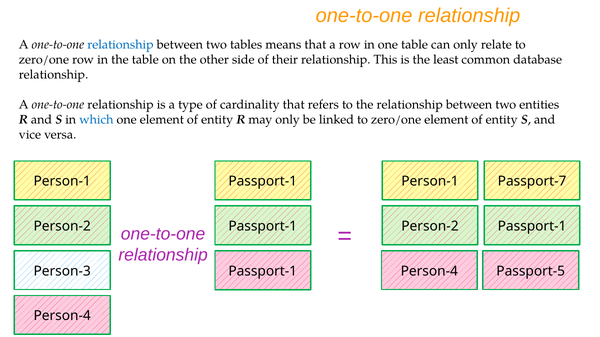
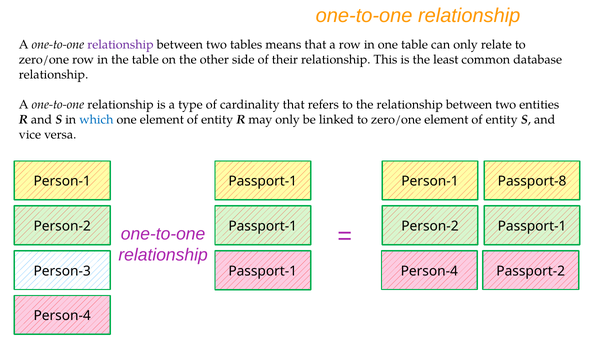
relationship at (120, 45) colour: blue -> purple
Passport-7: Passport-7 -> Passport-8
Passport-5: Passport-5 -> Passport-2
